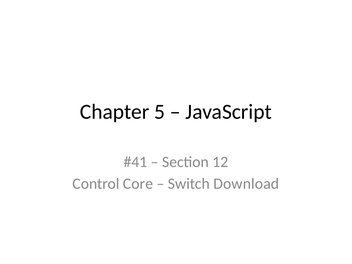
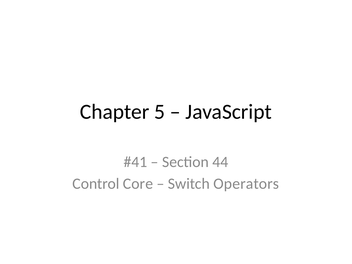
12: 12 -> 44
Download: Download -> Operators
